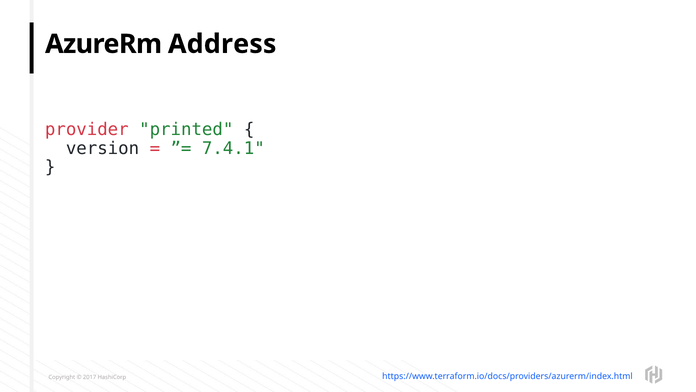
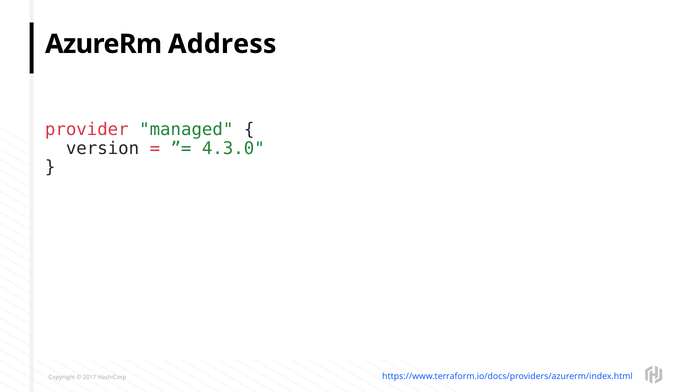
printed: printed -> managed
7.4.1: 7.4.1 -> 4.3.0
